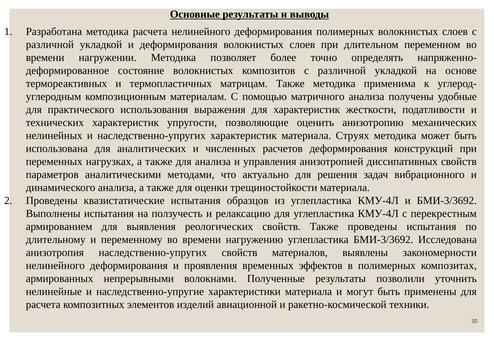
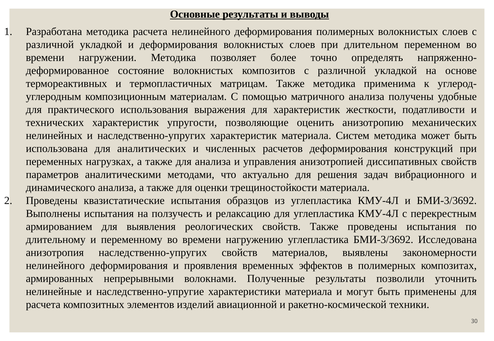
Струях: Струях -> Систем
